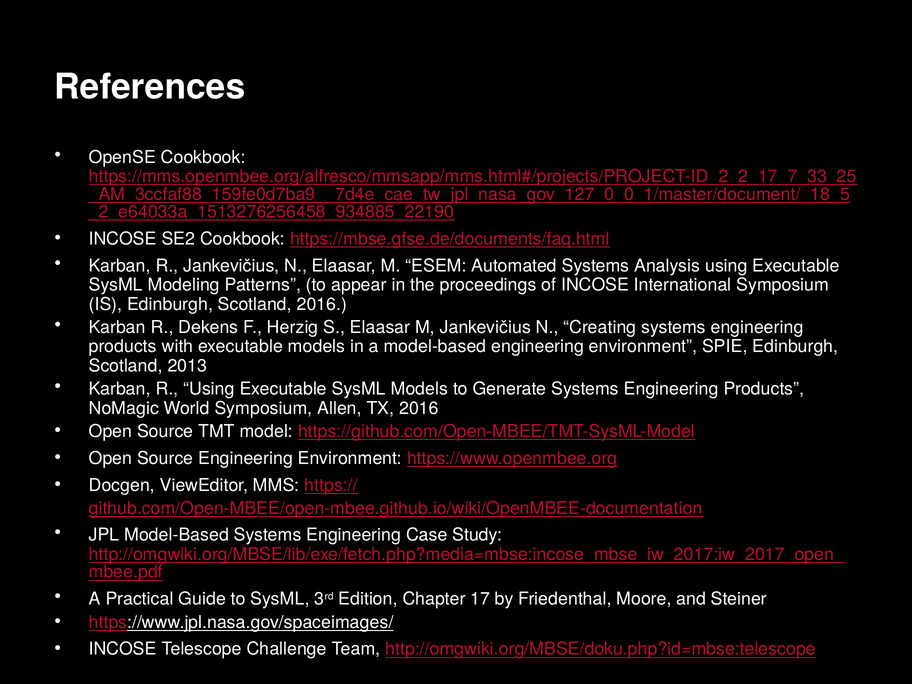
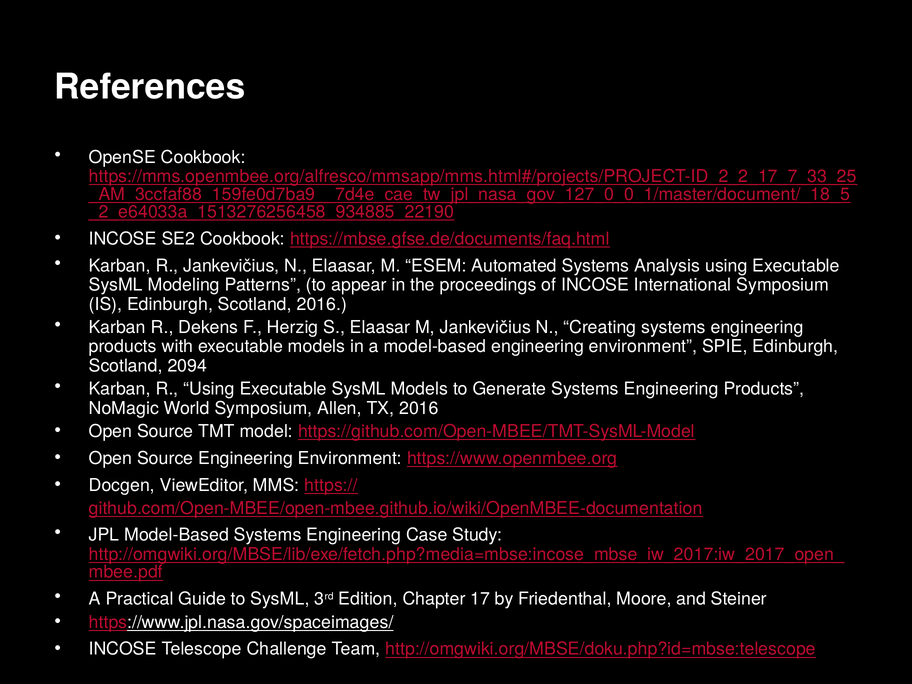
2013: 2013 -> 2094
